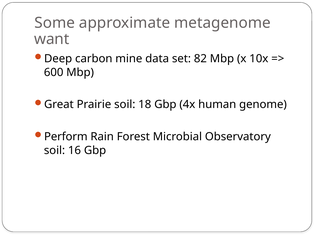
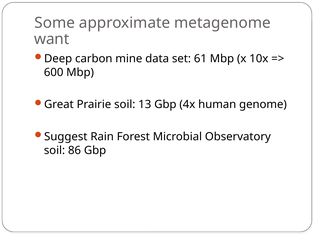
82: 82 -> 61
18: 18 -> 13
Perform: Perform -> Suggest
16: 16 -> 86
